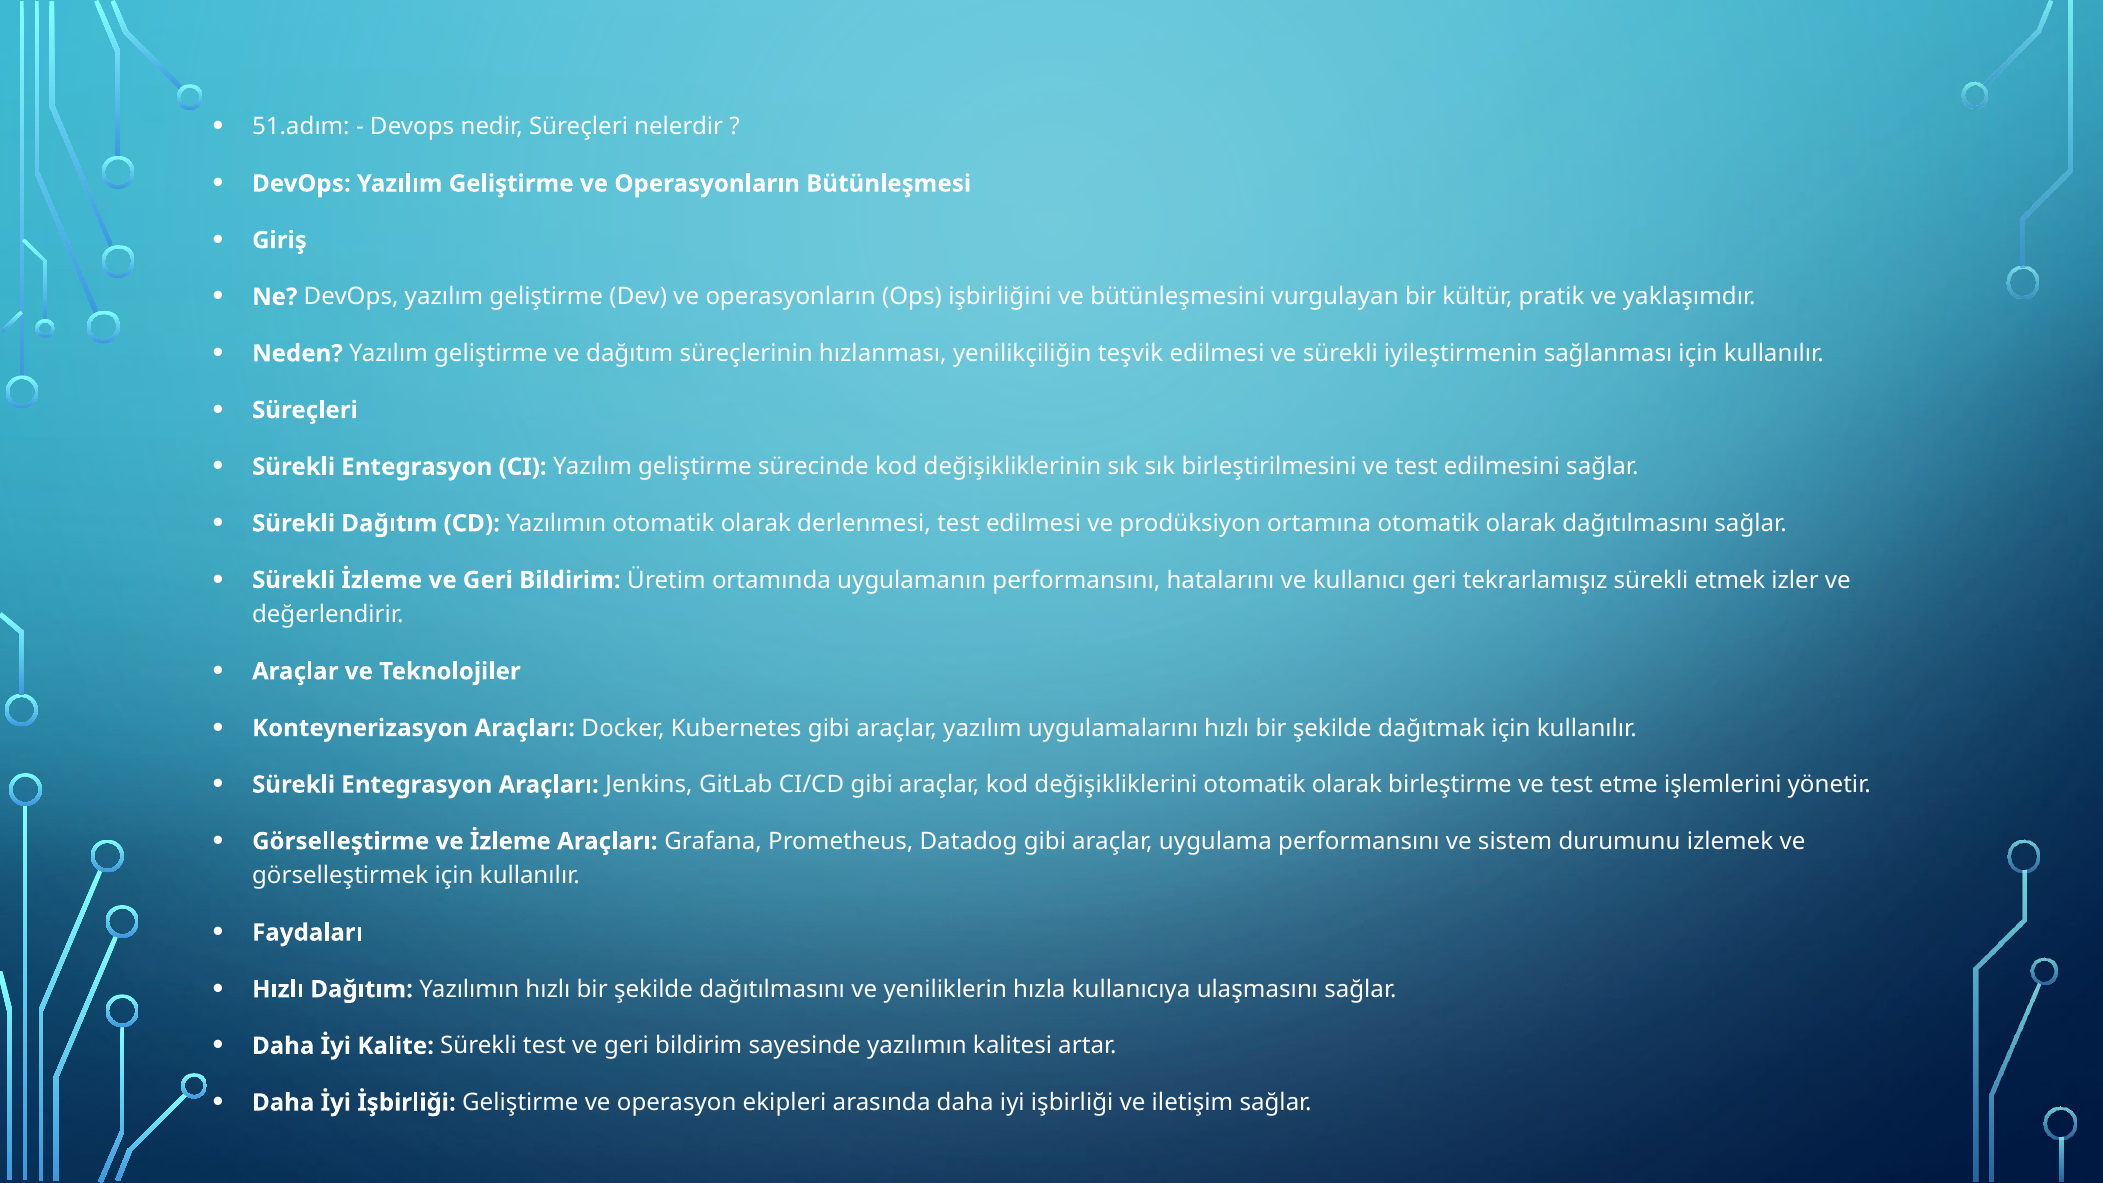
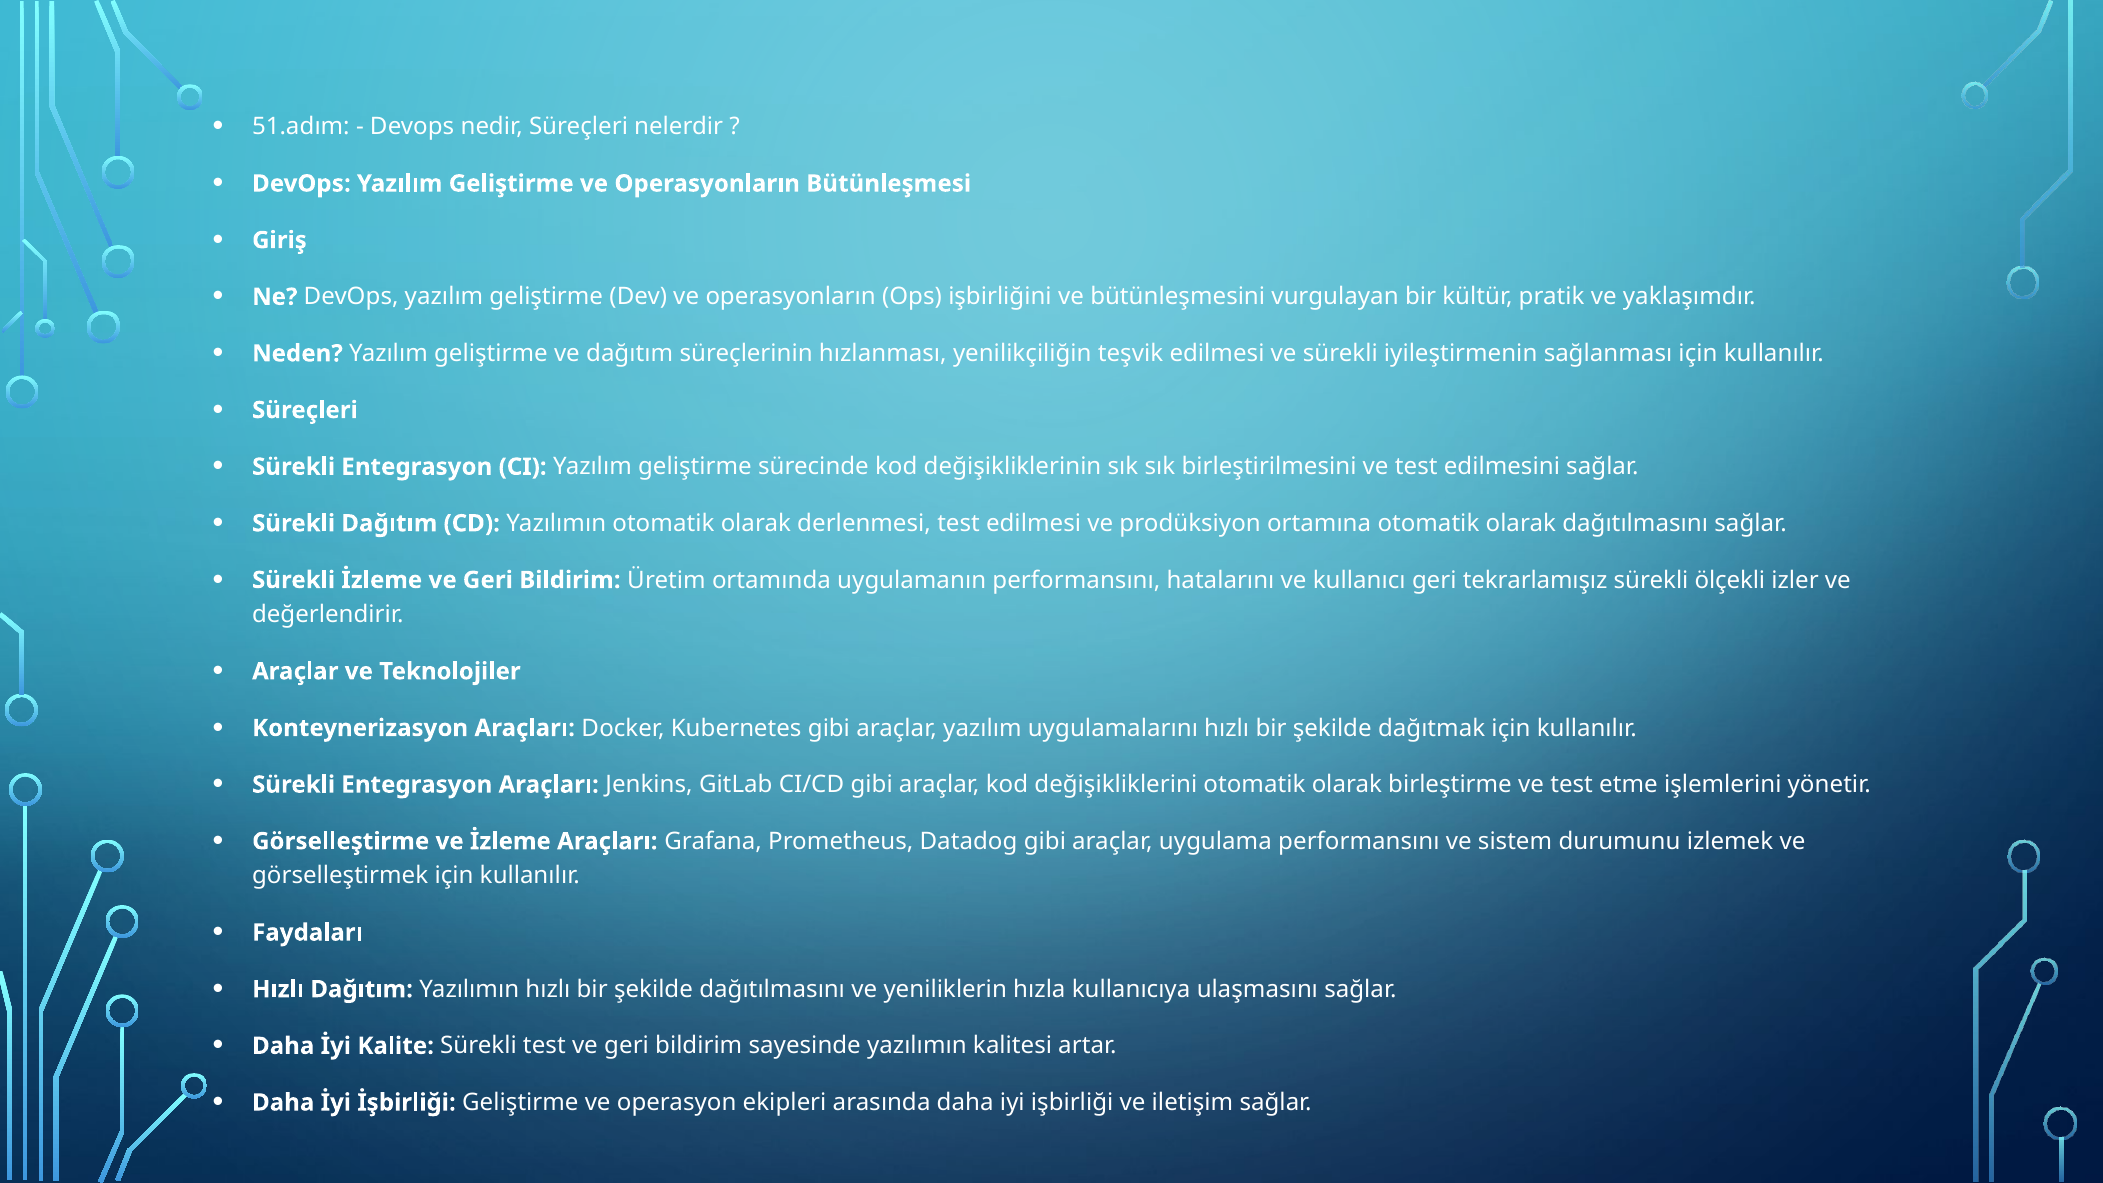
etmek: etmek -> ölçekli
